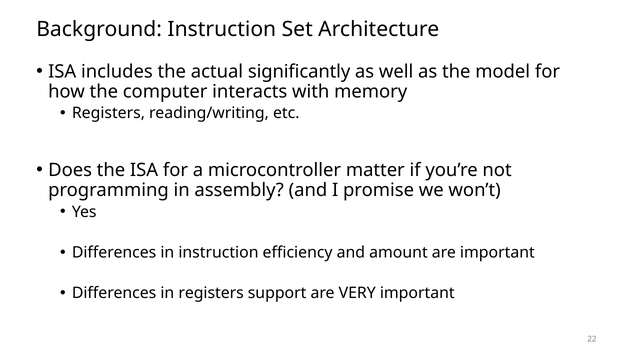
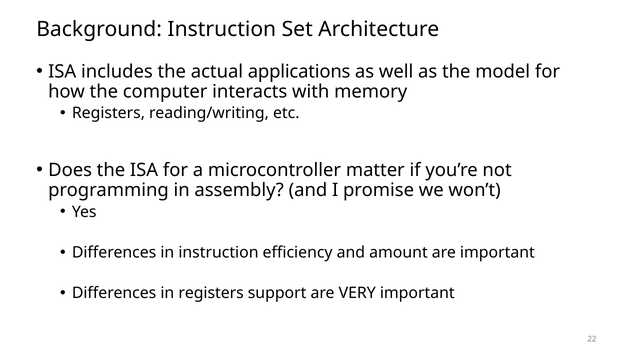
significantly: significantly -> applications
